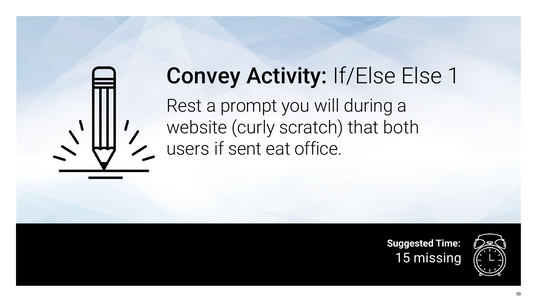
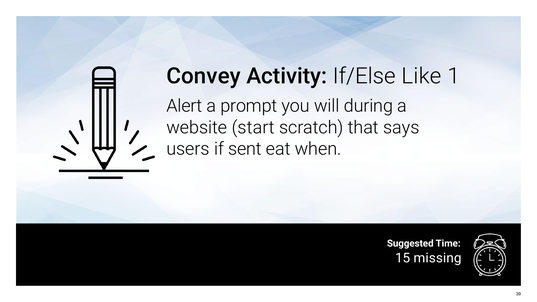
Else: Else -> Like
Rest: Rest -> Alert
curly: curly -> start
both: both -> says
office: office -> when
